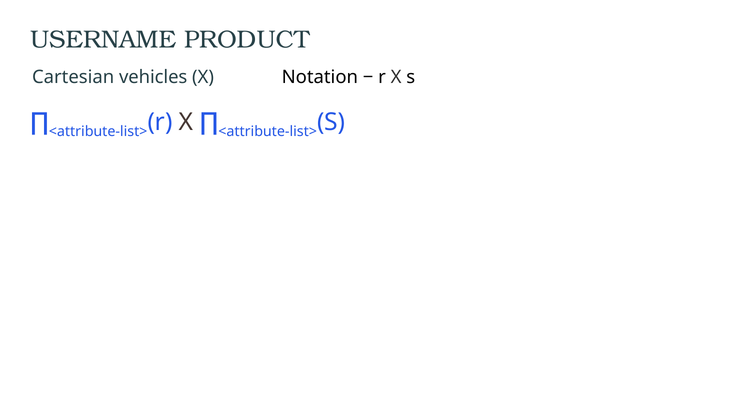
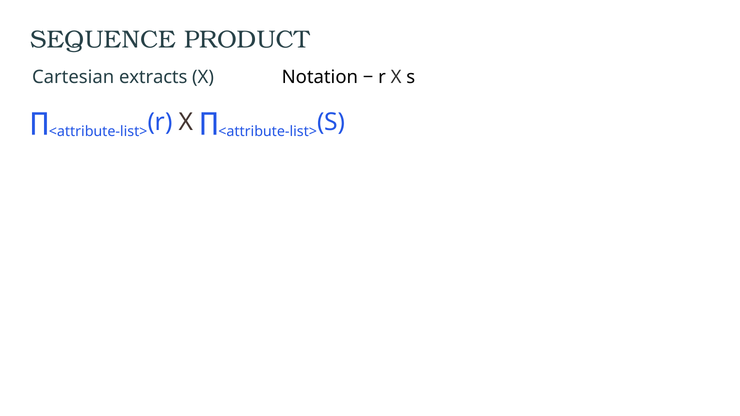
USERNAME: USERNAME -> SEQUENCE
vehicles: vehicles -> extracts
